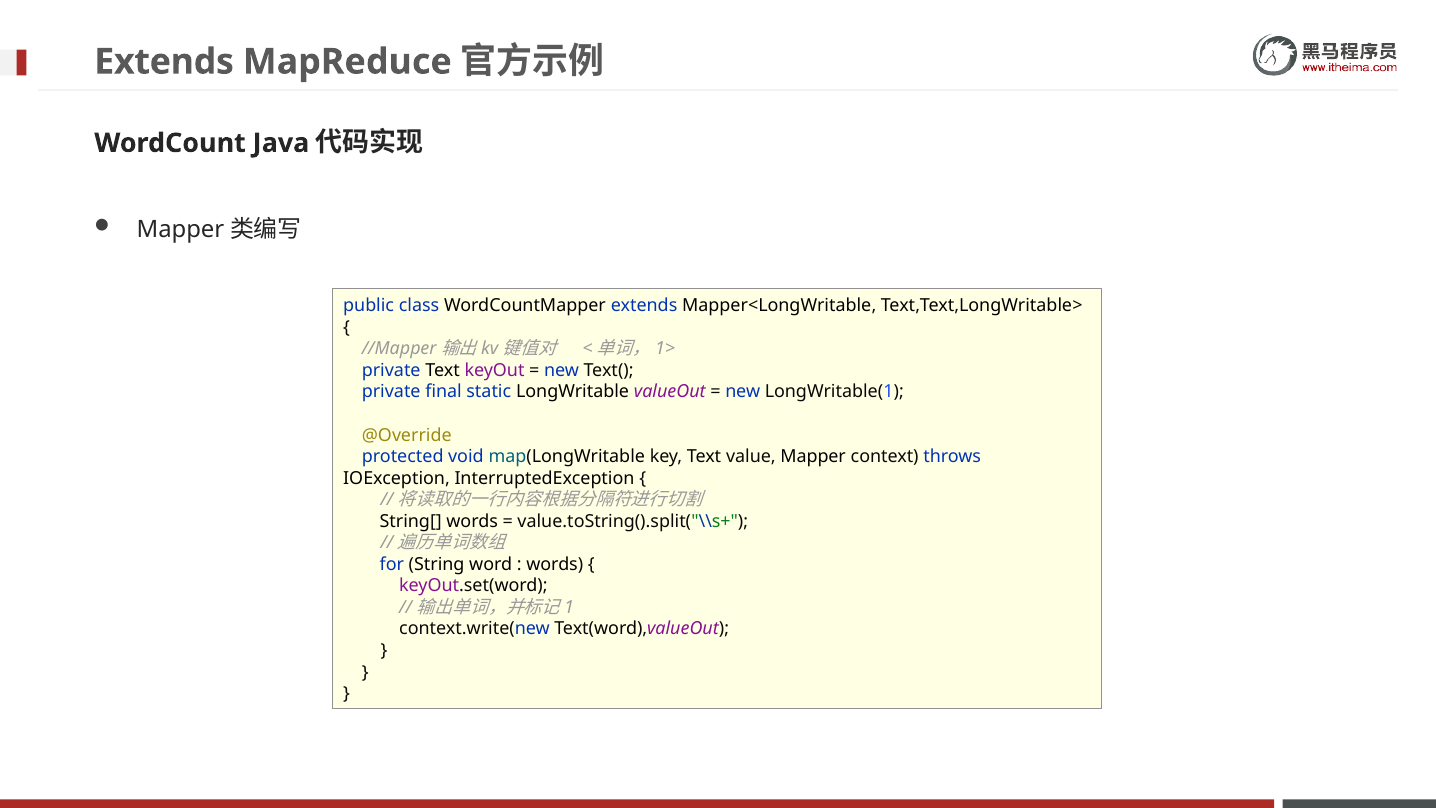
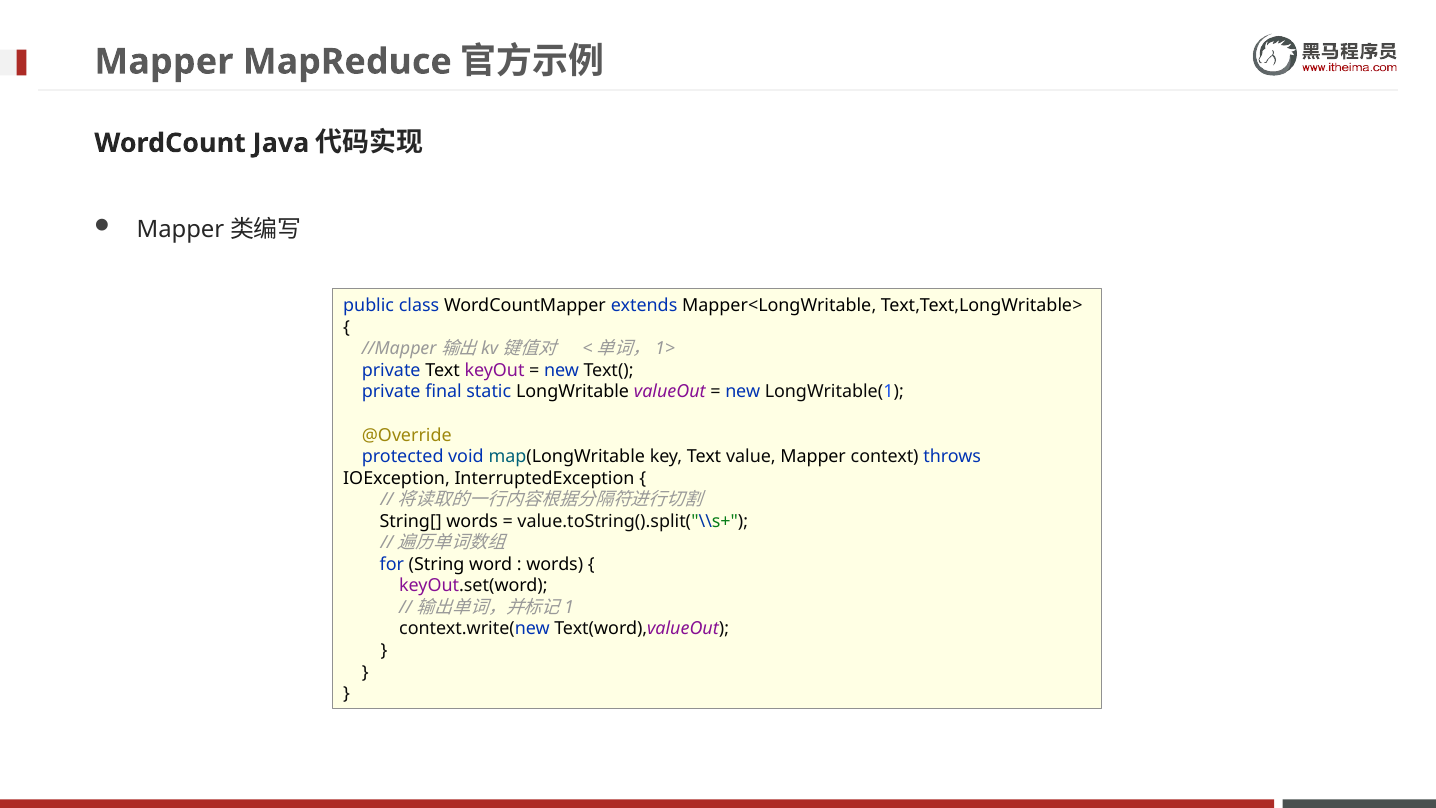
Extends at (164, 62): Extends -> Mapper
